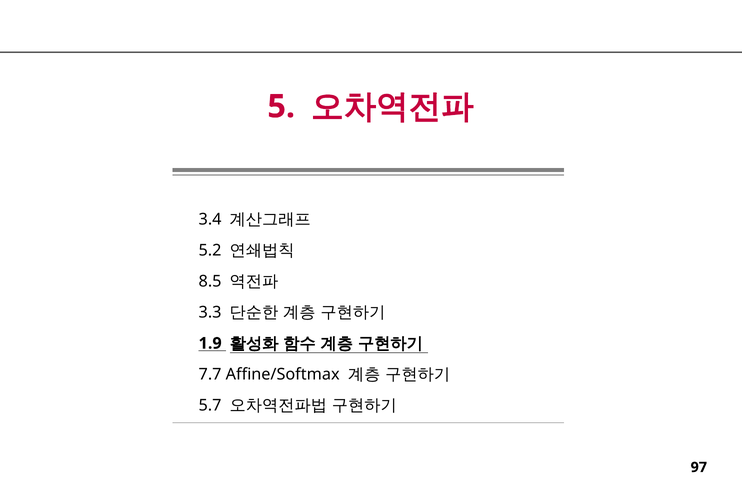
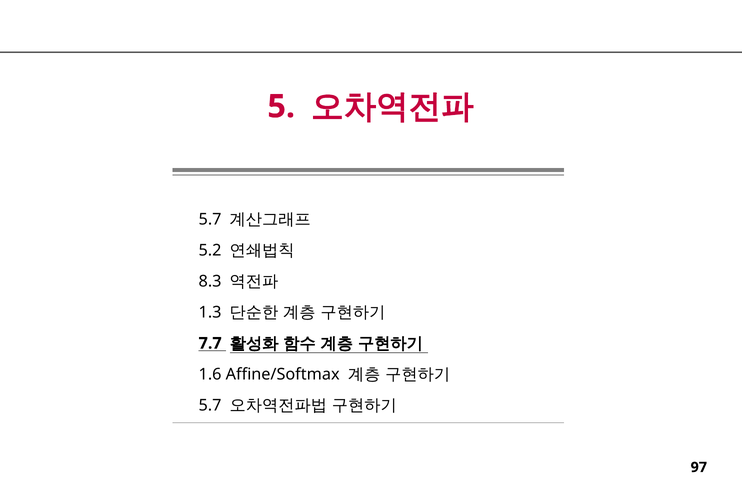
3.4 at (210, 219): 3.4 -> 5.7
8.5: 8.5 -> 8.3
3.3: 3.3 -> 1.3
1.9: 1.9 -> 7.7
7.7: 7.7 -> 1.6
